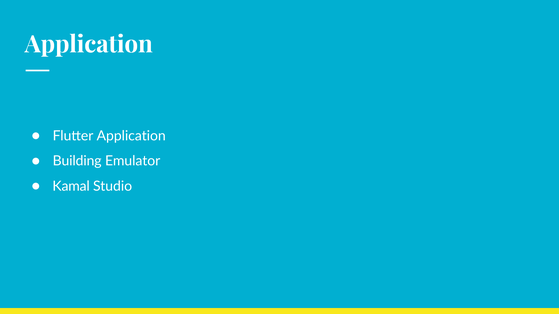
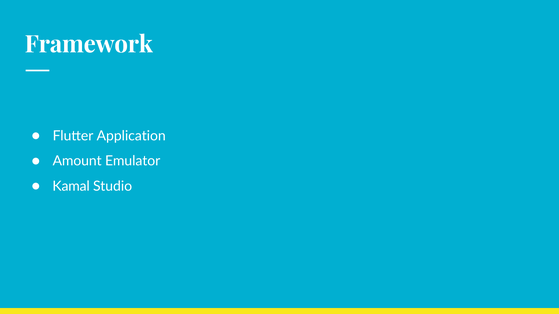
Application at (89, 44): Application -> Framework
Building: Building -> Amount
